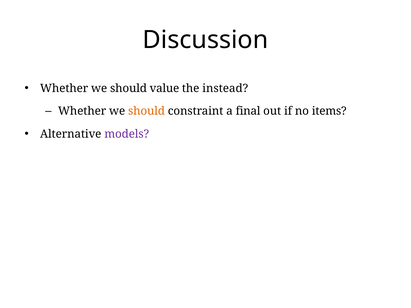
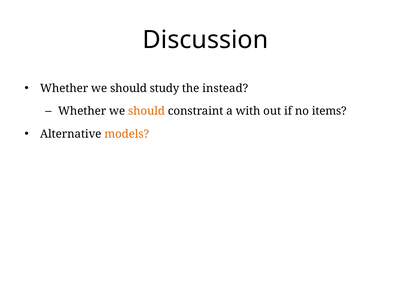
value: value -> study
final: final -> with
models colour: purple -> orange
